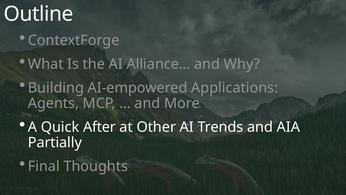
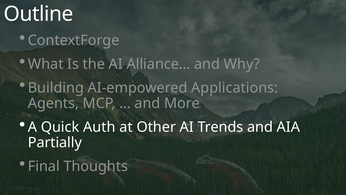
After: After -> Auth
